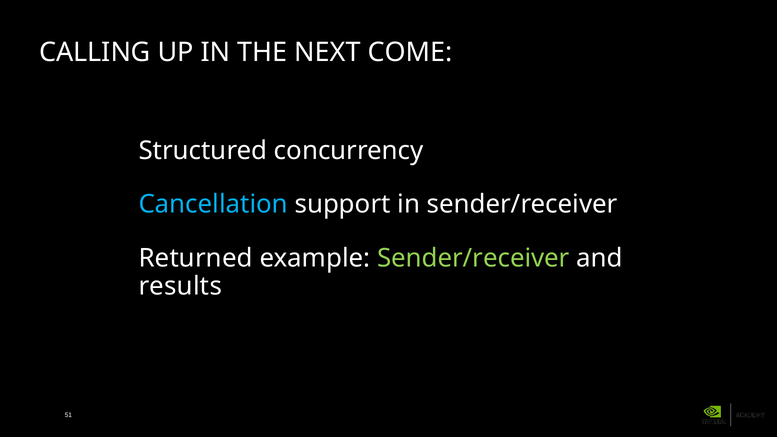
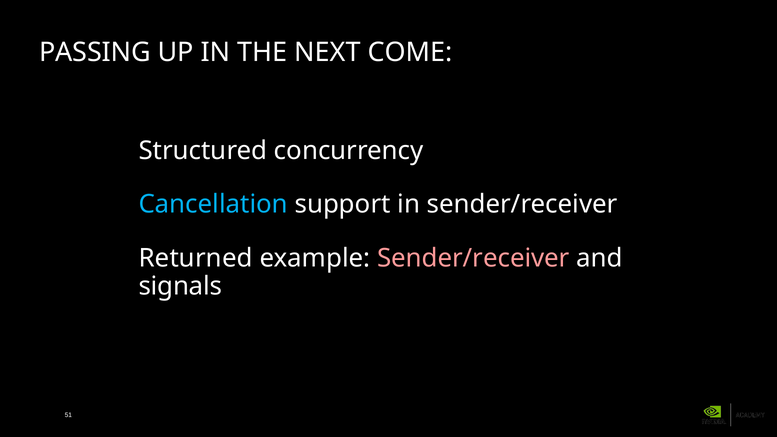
CALLING: CALLING -> PASSING
Sender/receiver at (473, 258) colour: light green -> pink
results: results -> signals
